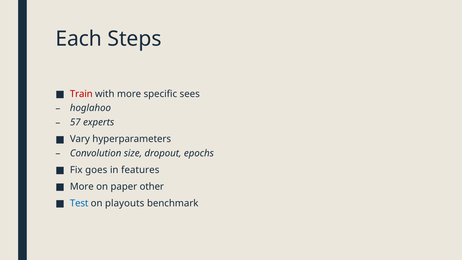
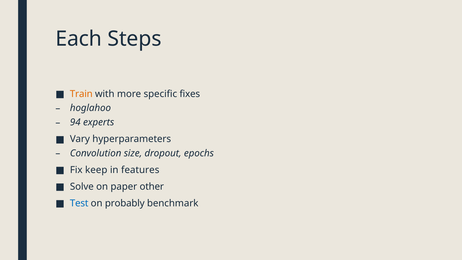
Train colour: red -> orange
sees: sees -> fixes
57: 57 -> 94
goes: goes -> keep
More at (82, 186): More -> Solve
playouts: playouts -> probably
